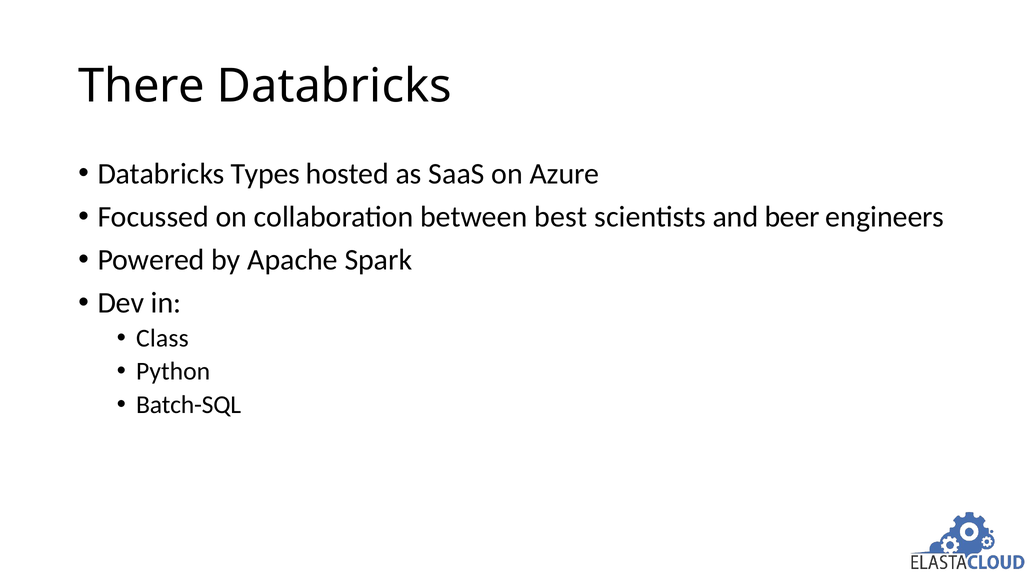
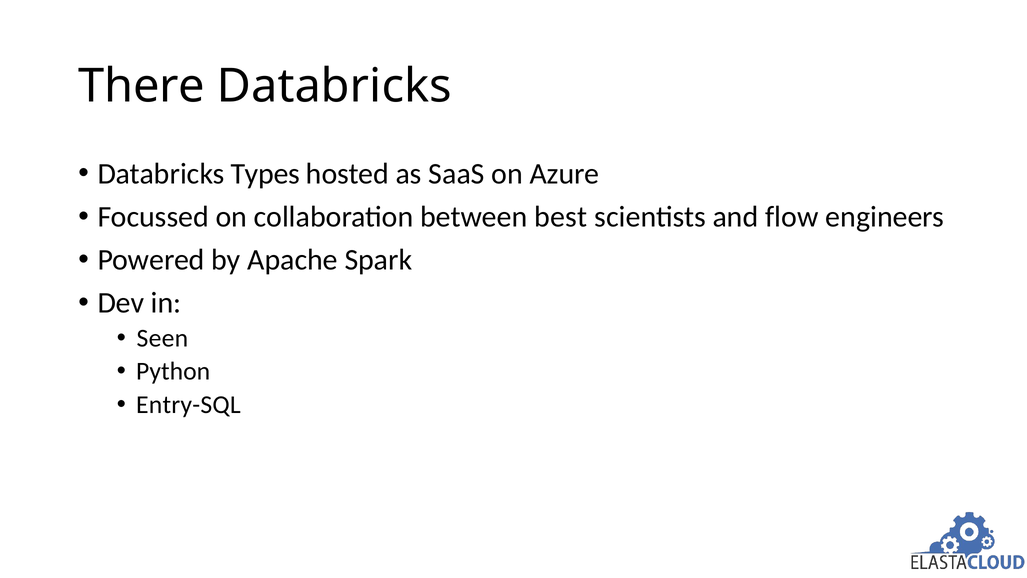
beer: beer -> flow
Class: Class -> Seen
Batch-SQL: Batch-SQL -> Entry-SQL
